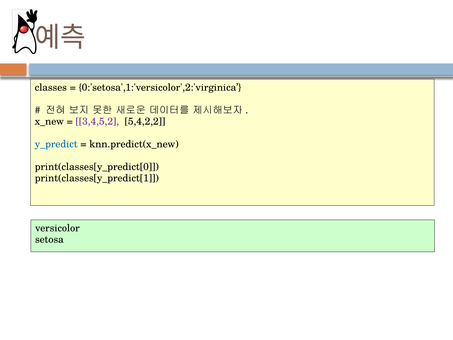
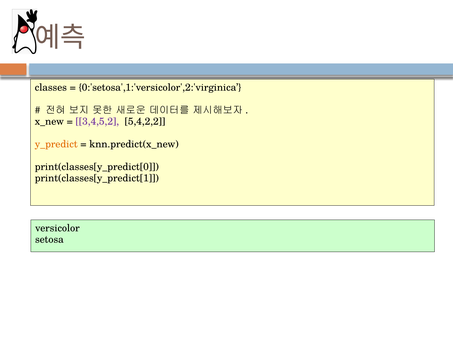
y_predict colour: blue -> orange
